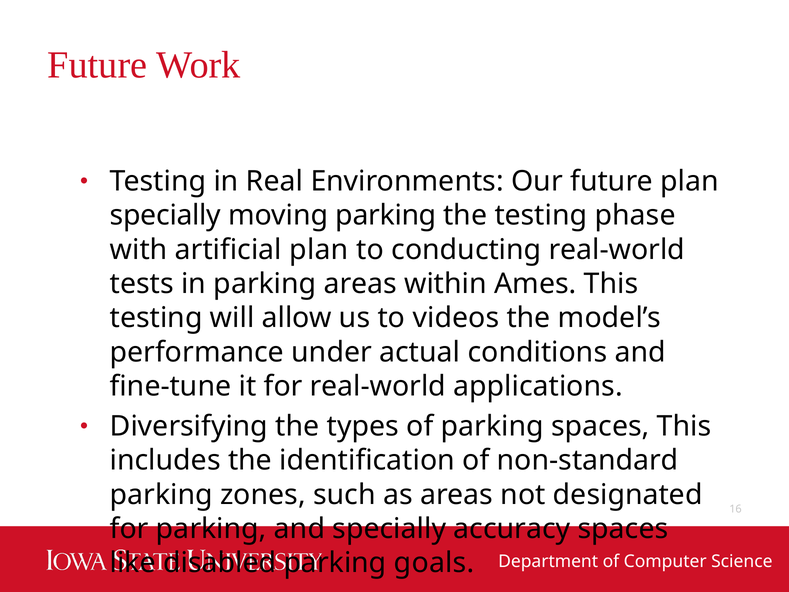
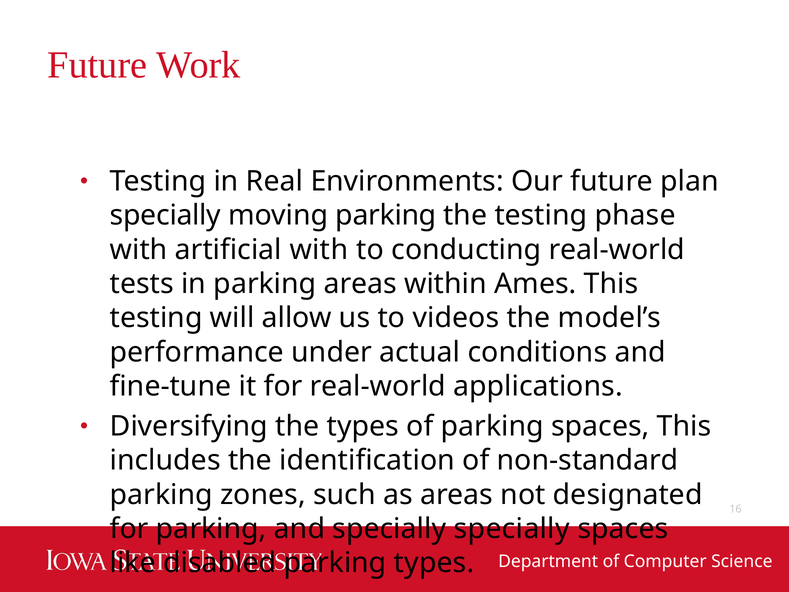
artificial plan: plan -> with
specially accuracy: accuracy -> specially
parking goals: goals -> types
